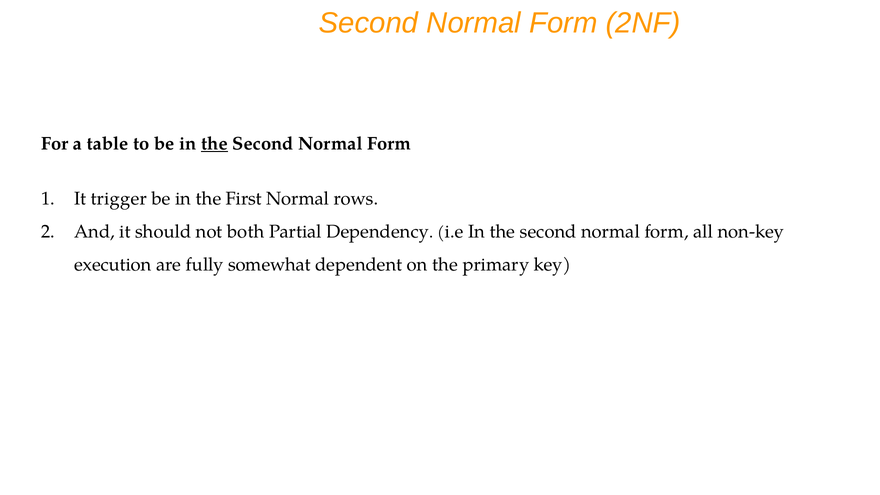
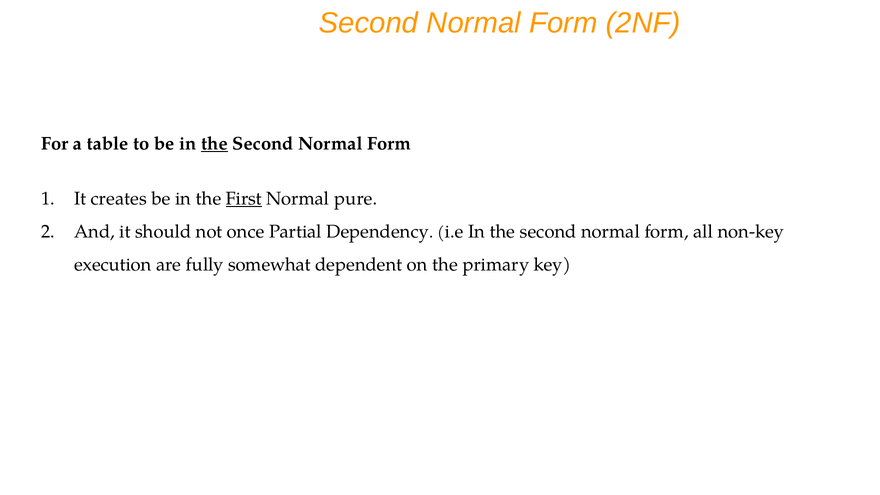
trigger: trigger -> creates
First underline: none -> present
rows: rows -> pure
both: both -> once
